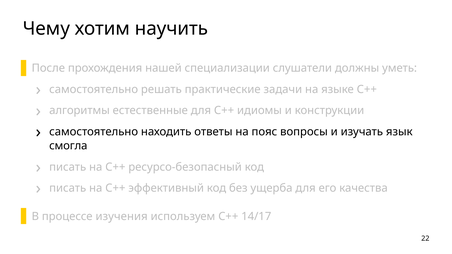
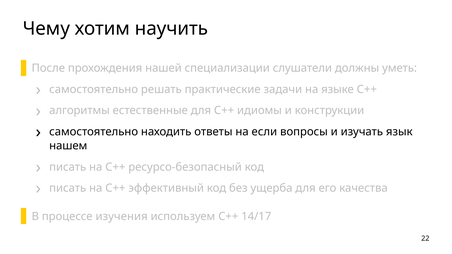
пояс: пояс -> если
смогла: смогла -> нашем
